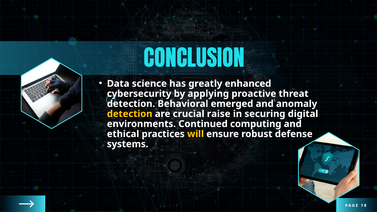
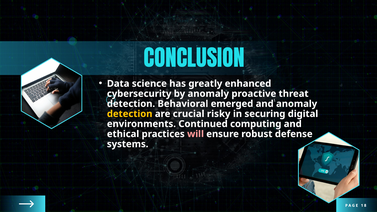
by applying: applying -> anomaly
raise: raise -> risky
will colour: yellow -> pink
